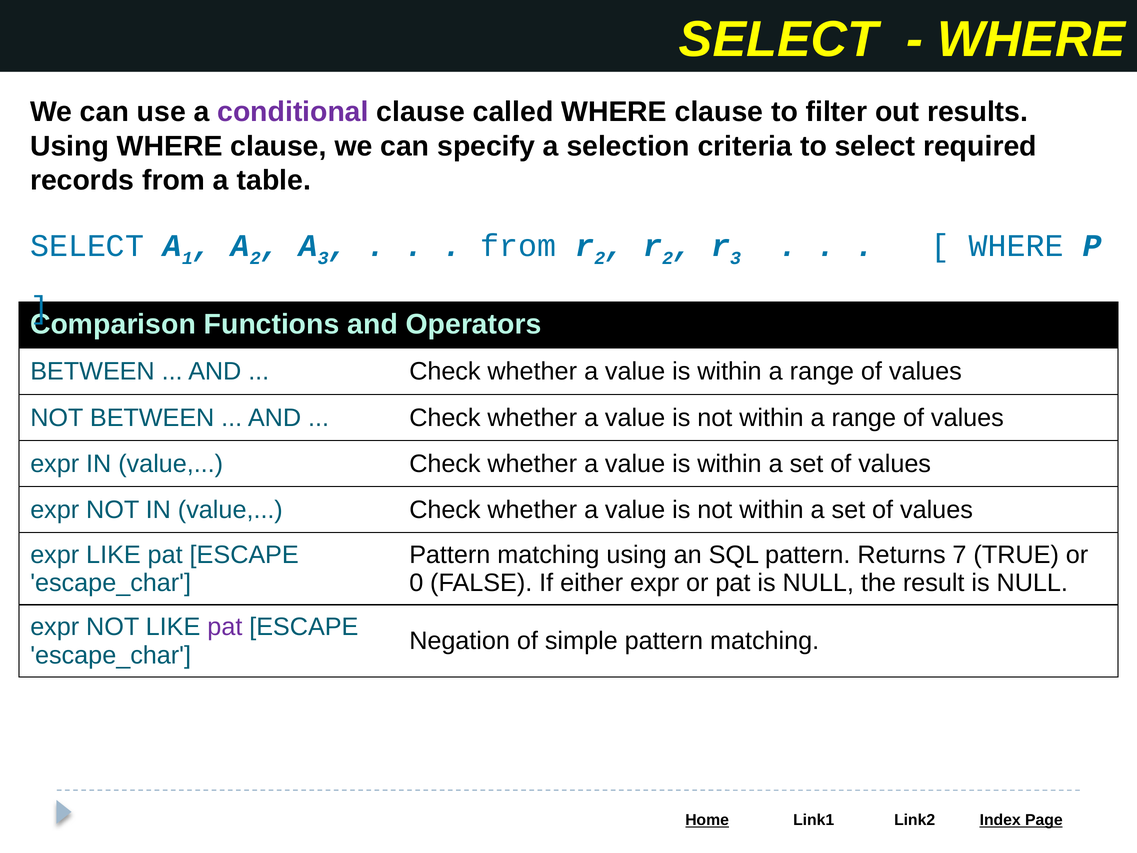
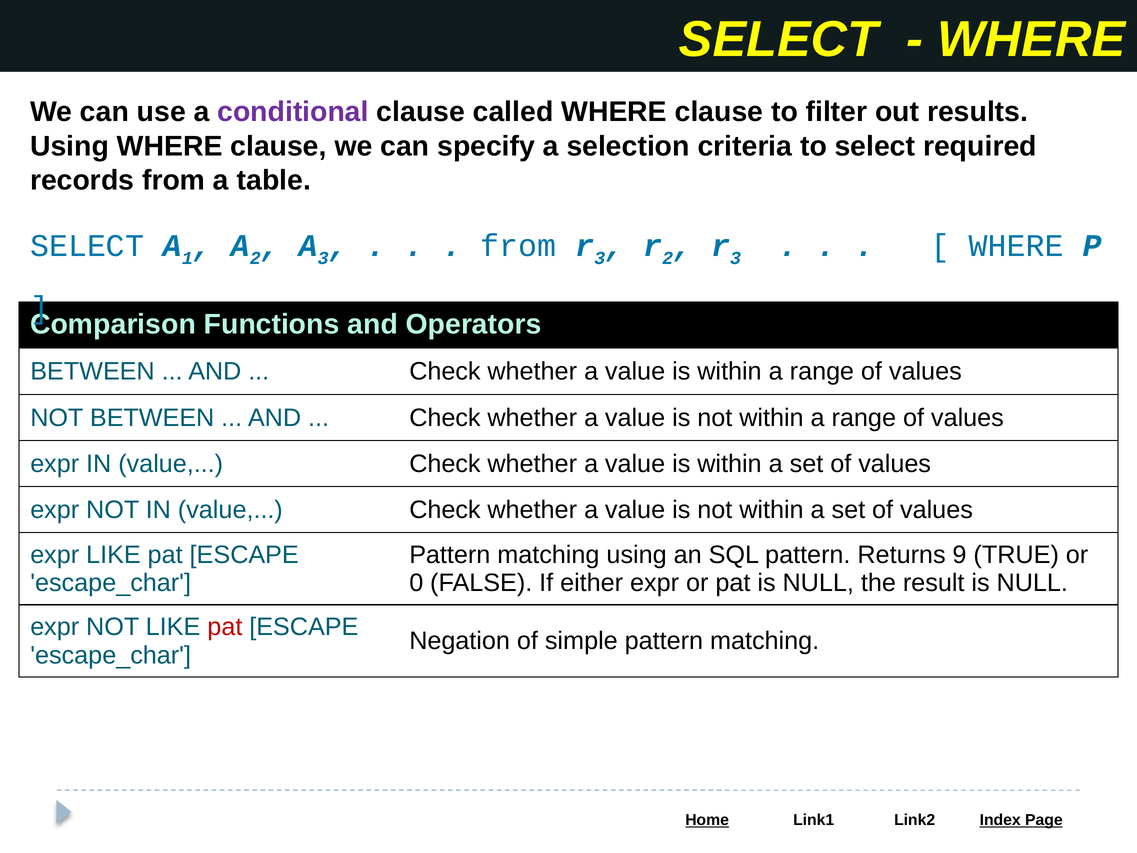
2 at (600, 258): 2 -> 3
7: 7 -> 9
pat at (225, 627) colour: purple -> red
